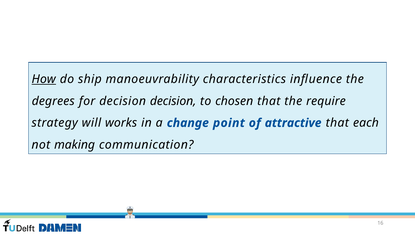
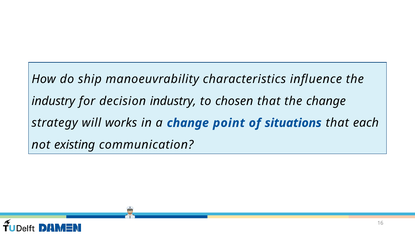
How underline: present -> none
degrees at (53, 101): degrees -> industry
decision decision: decision -> industry
the require: require -> change
attractive: attractive -> situations
making: making -> existing
